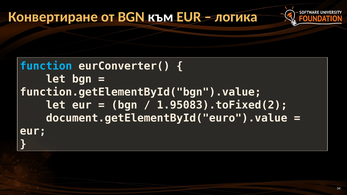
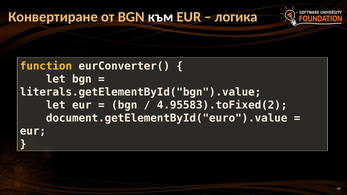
function colour: light blue -> yellow
function.getElementById("bgn").value: function.getElementById("bgn").value -> literals.getElementById("bgn").value
1.95083).toFixed(2: 1.95083).toFixed(2 -> 4.95583).toFixed(2
